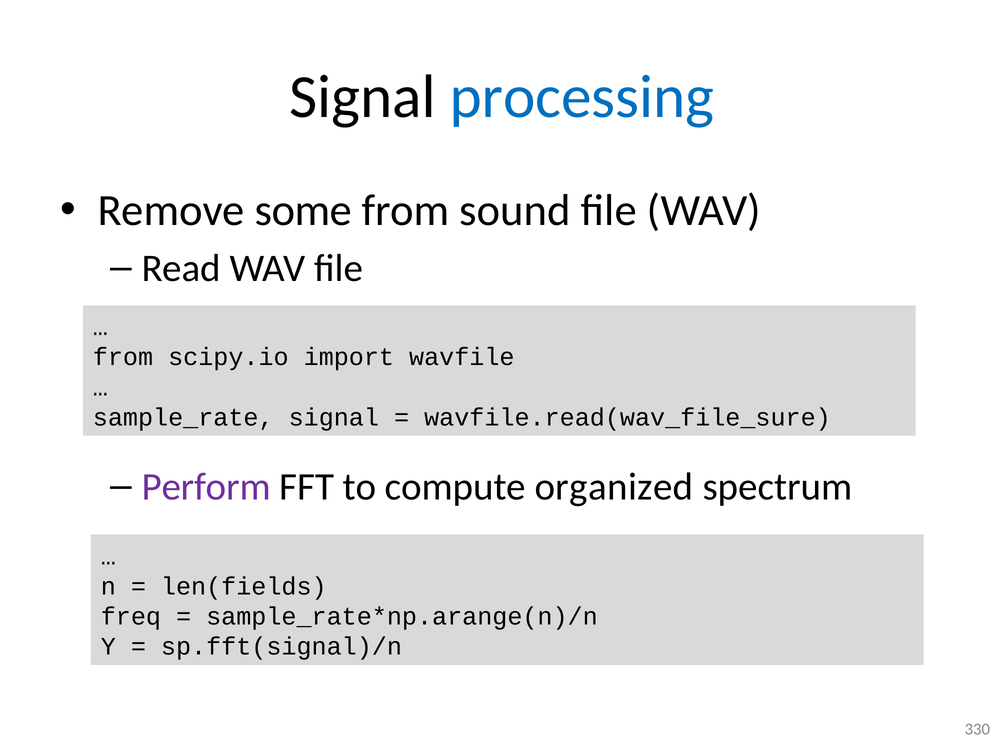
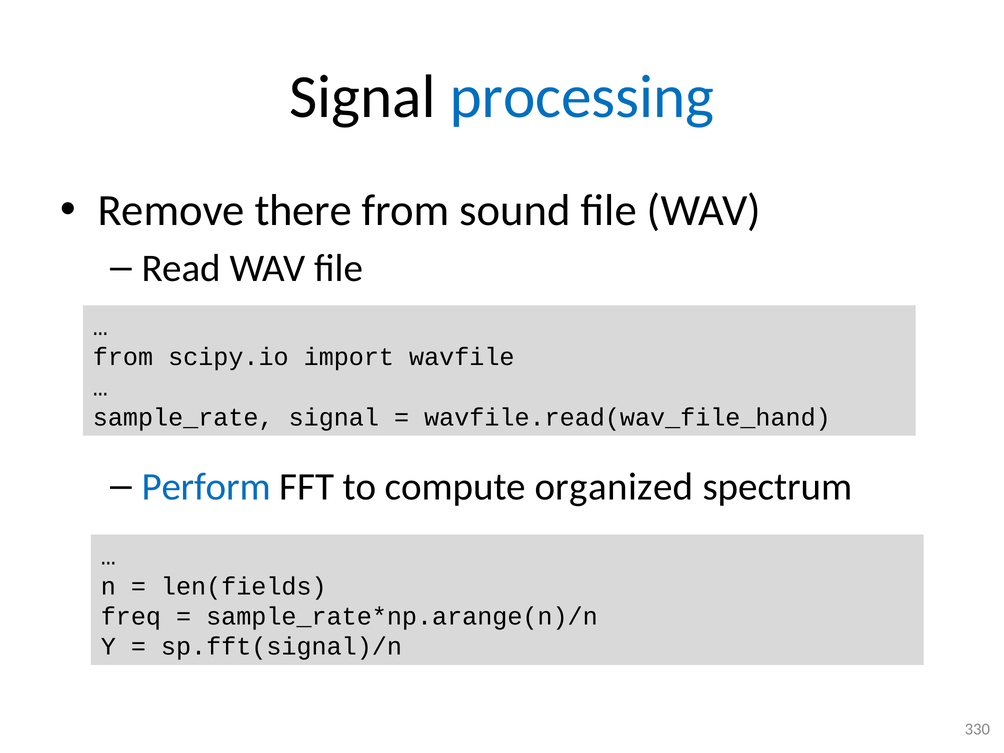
some: some -> there
wavfile.read(wav_file_sure: wavfile.read(wav_file_sure -> wavfile.read(wav_file_hand
Perform colour: purple -> blue
